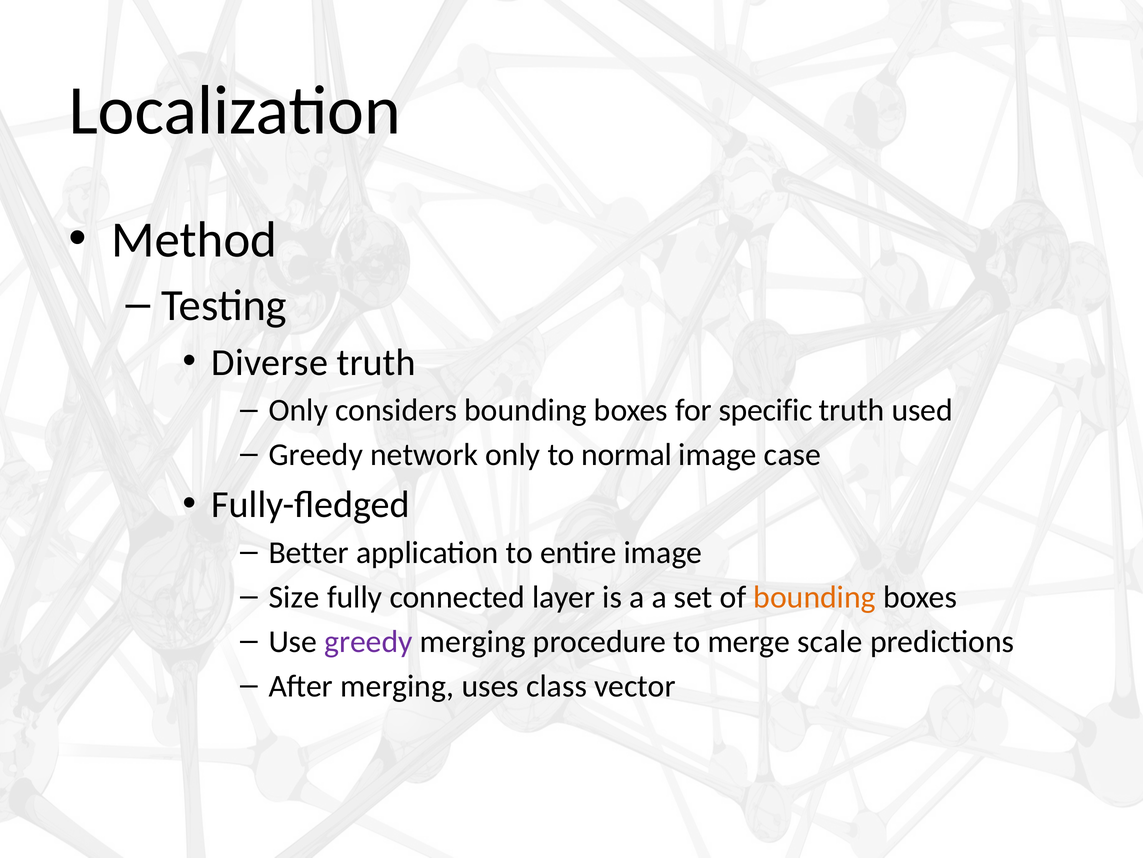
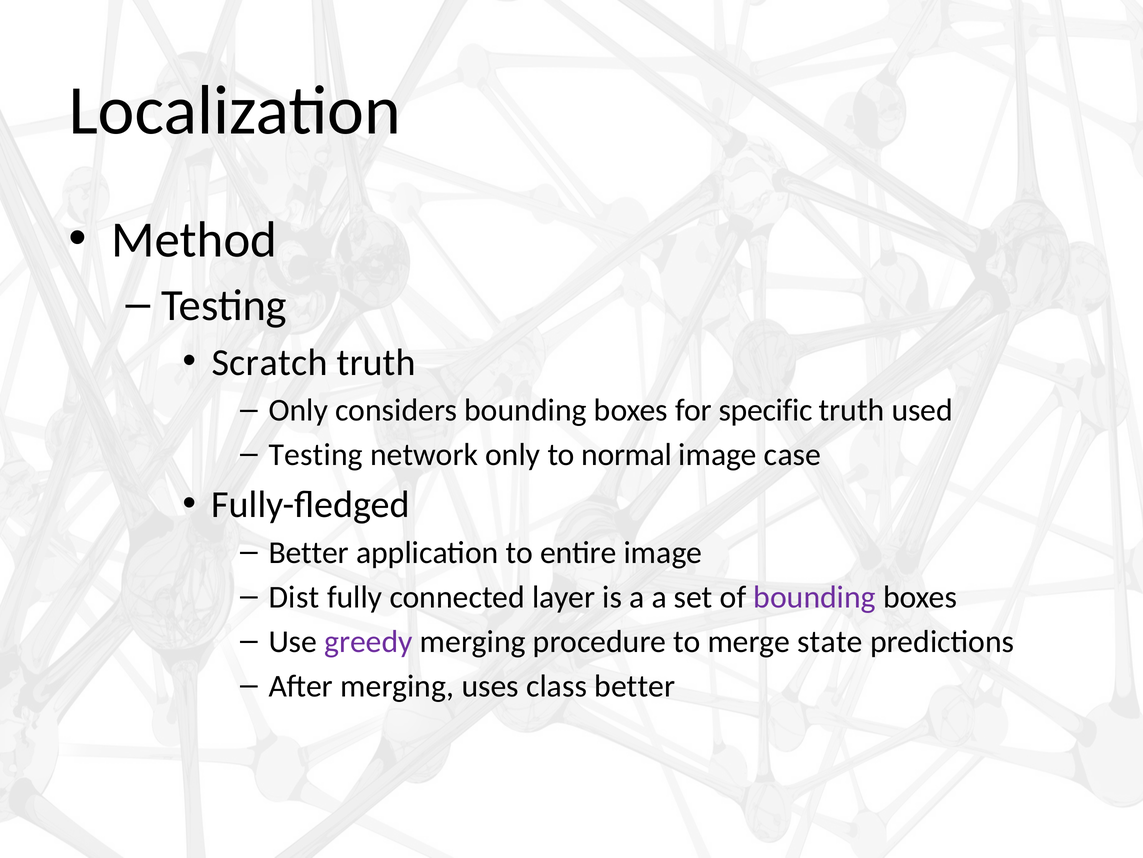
Diverse: Diverse -> Scratch
Greedy at (316, 454): Greedy -> Testing
Size: Size -> Dist
bounding at (815, 597) colour: orange -> purple
scale: scale -> state
class vector: vector -> better
